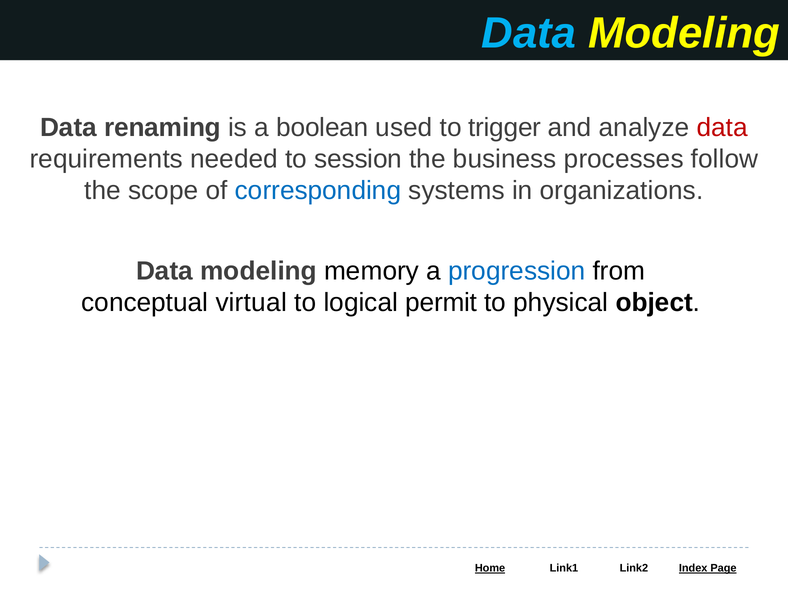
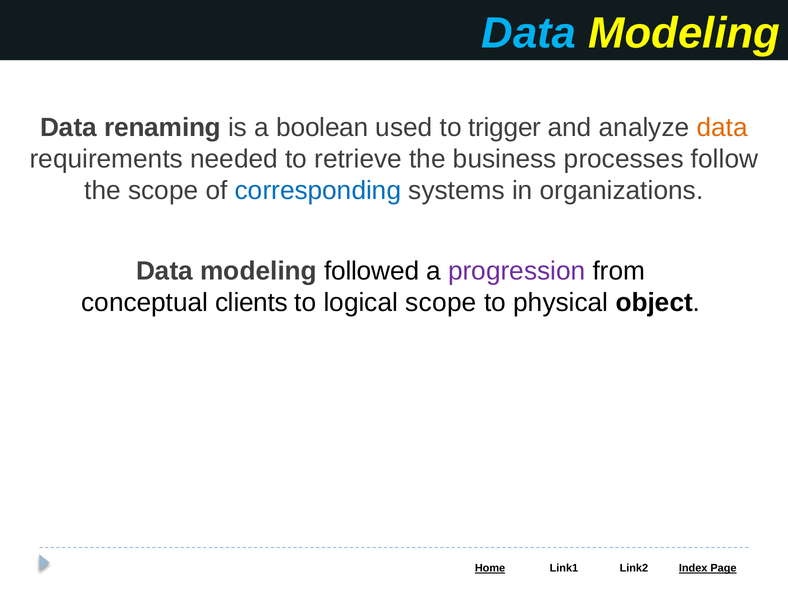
data at (722, 127) colour: red -> orange
session: session -> retrieve
memory: memory -> followed
progression colour: blue -> purple
virtual: virtual -> clients
logical permit: permit -> scope
